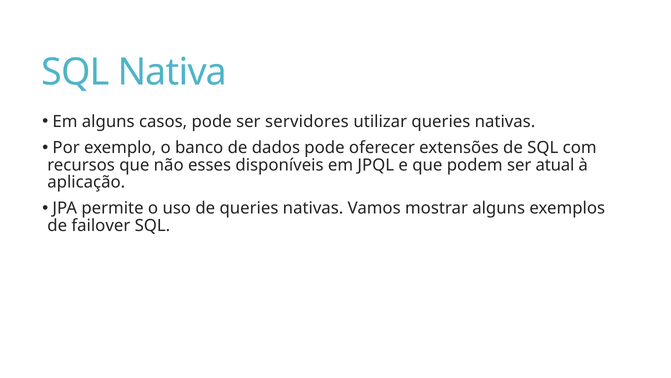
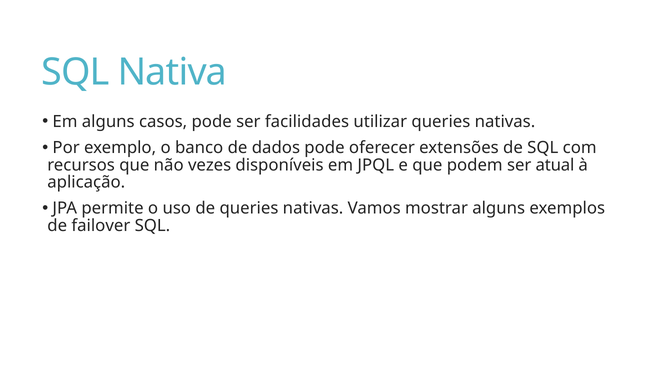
servidores: servidores -> facilidades
esses: esses -> vezes
